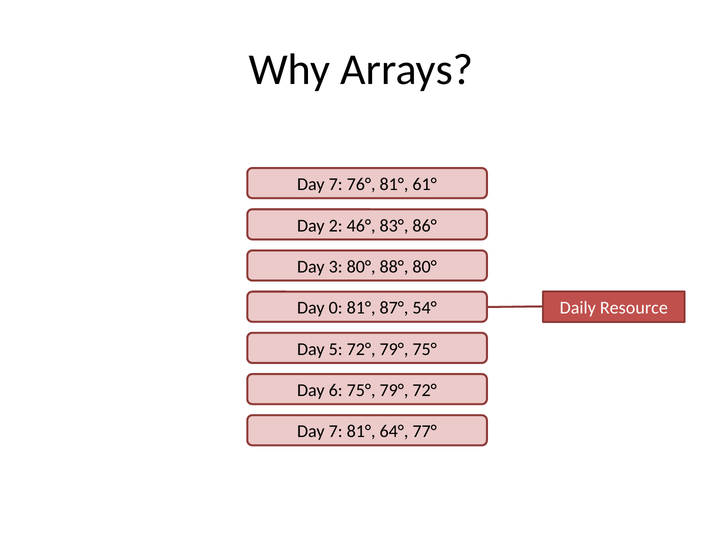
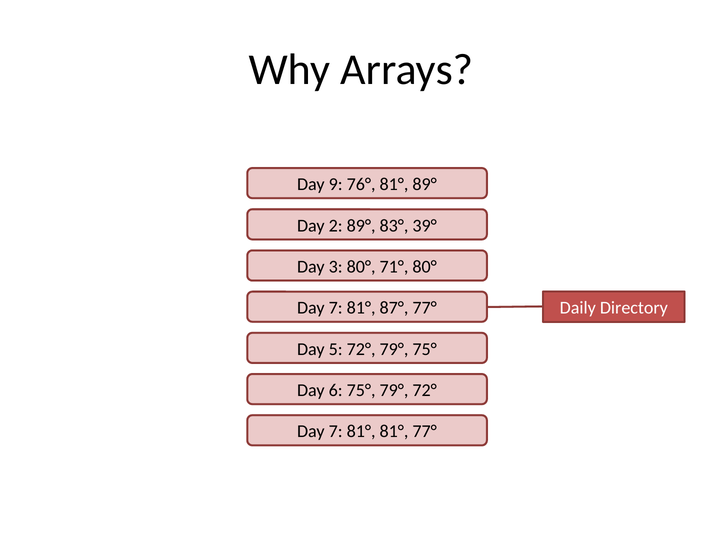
7 at (336, 185): 7 -> 9
81° 61°: 61° -> 89°
2 46°: 46° -> 89°
86°: 86° -> 39°
88°: 88° -> 71°
0 at (336, 308): 0 -> 7
87° 54°: 54° -> 77°
Resource: Resource -> Directory
81° 64°: 64° -> 81°
